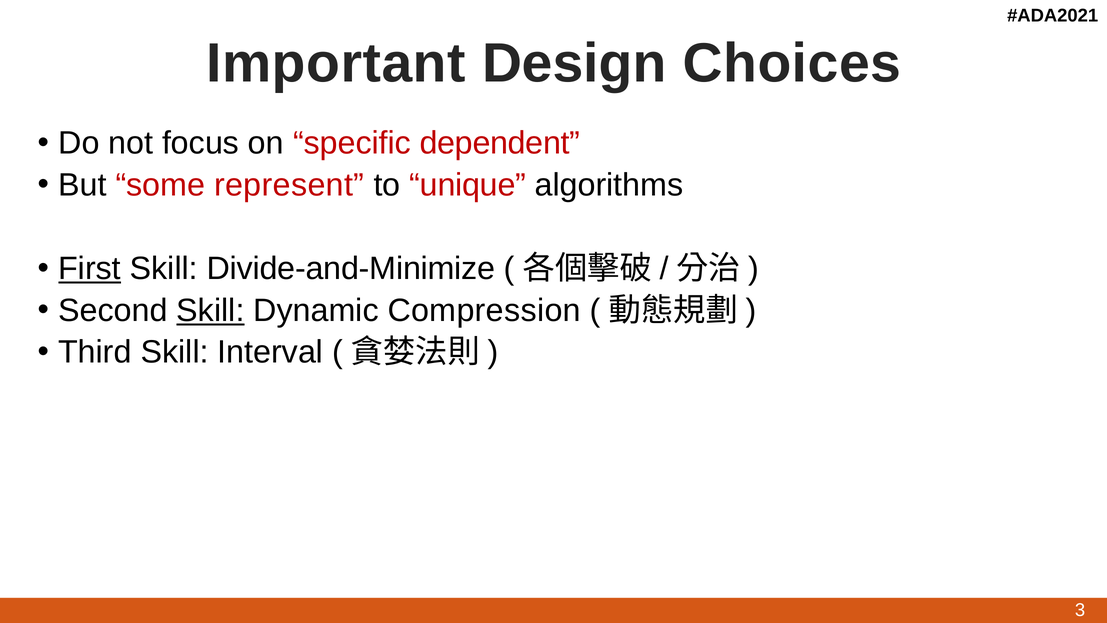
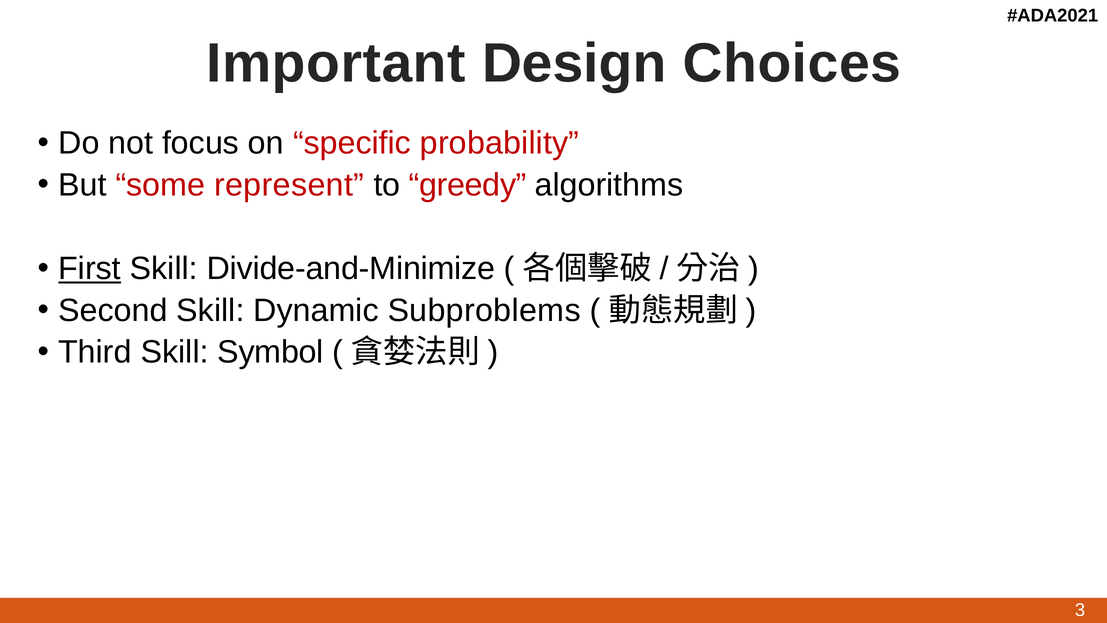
dependent: dependent -> probability
unique: unique -> greedy
Skill at (210, 310) underline: present -> none
Compression: Compression -> Subproblems
Interval: Interval -> Symbol
